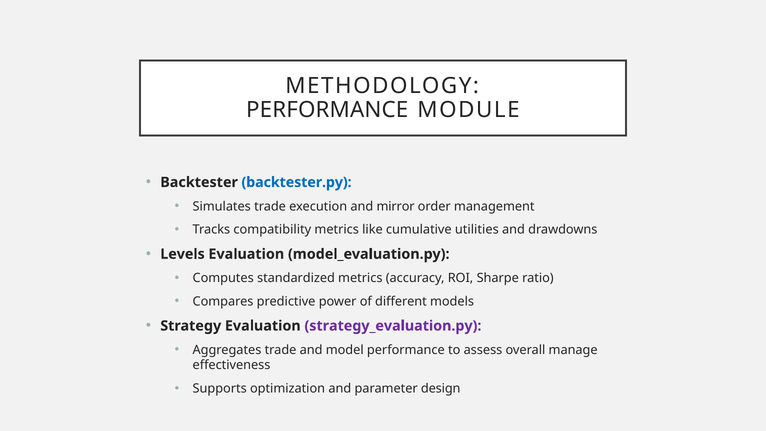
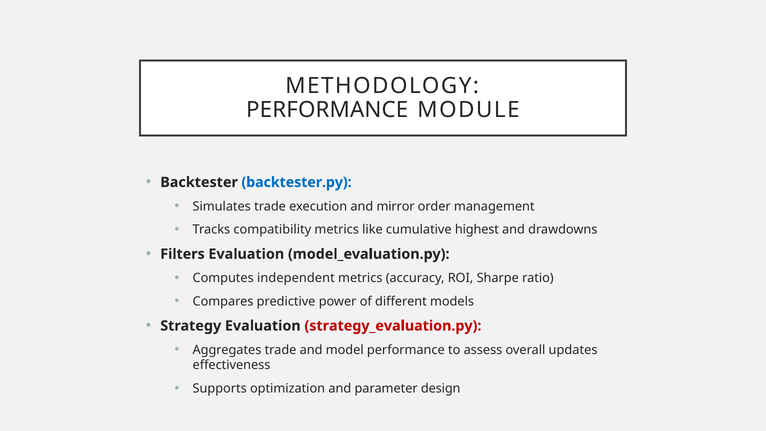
utilities: utilities -> highest
Levels: Levels -> Filters
standardized: standardized -> independent
strategy_evaluation.py colour: purple -> red
manage: manage -> updates
